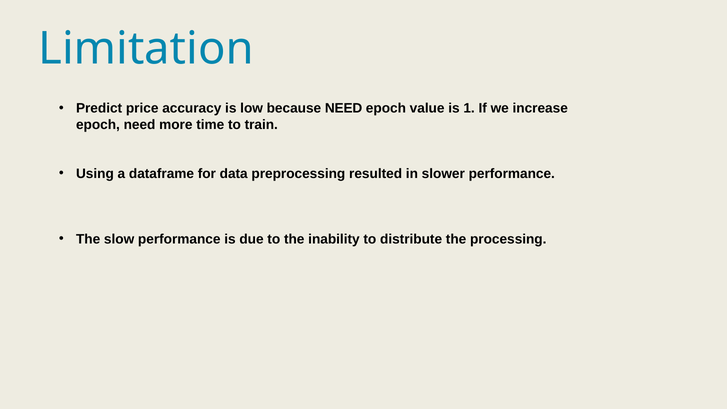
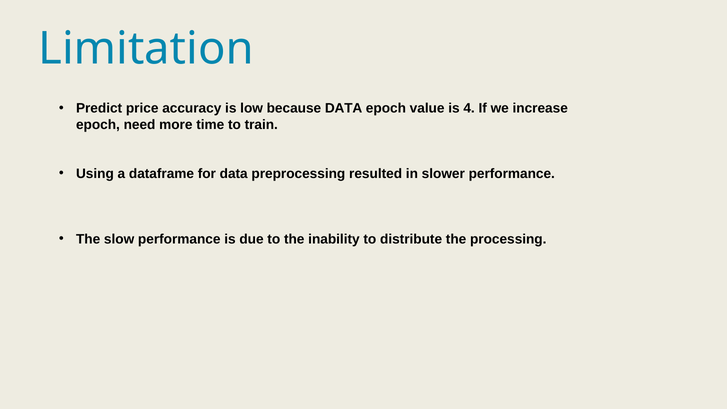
because NEED: NEED -> DATA
1: 1 -> 4
